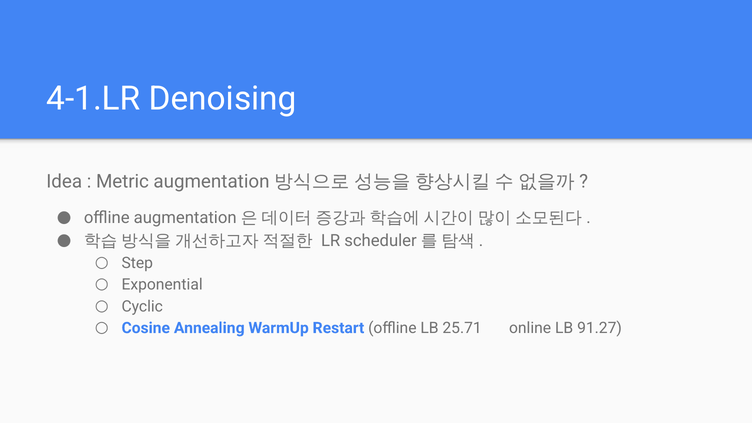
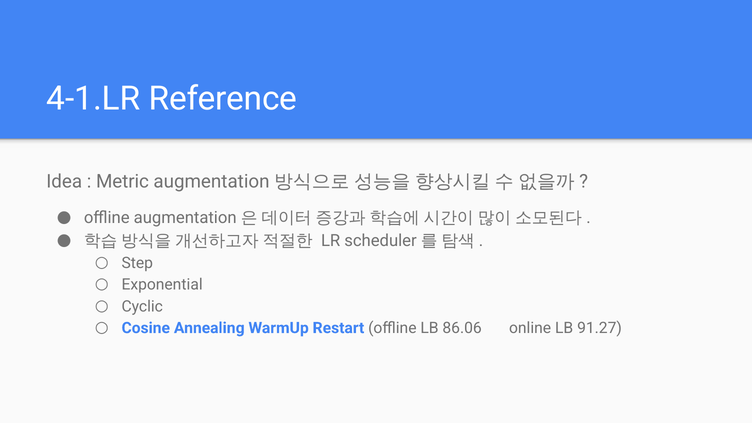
Denoising: Denoising -> Reference
25.71: 25.71 -> 86.06
